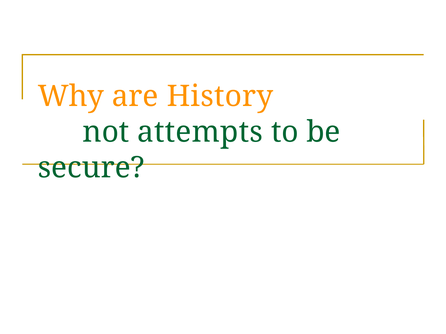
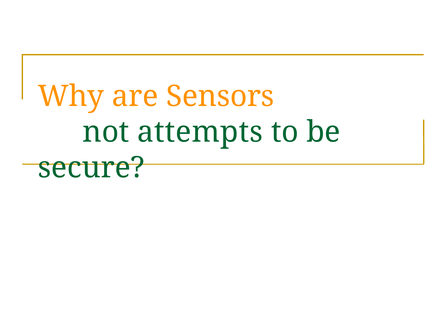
History: History -> Sensors
